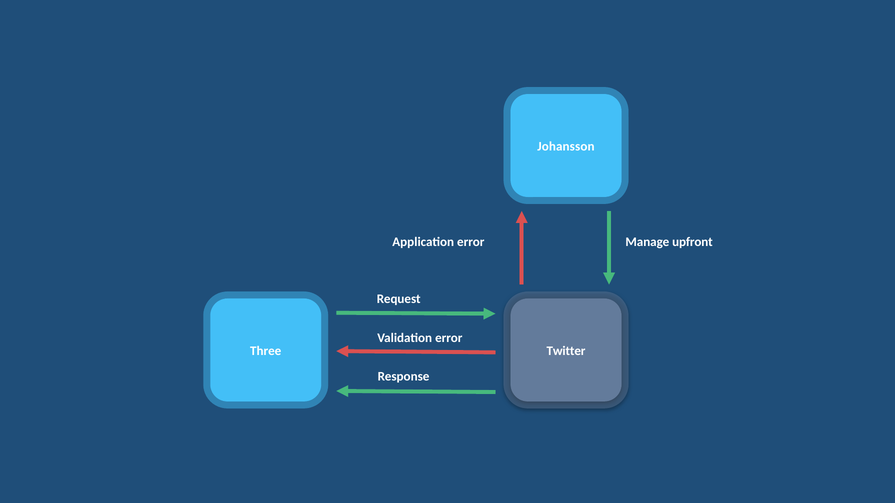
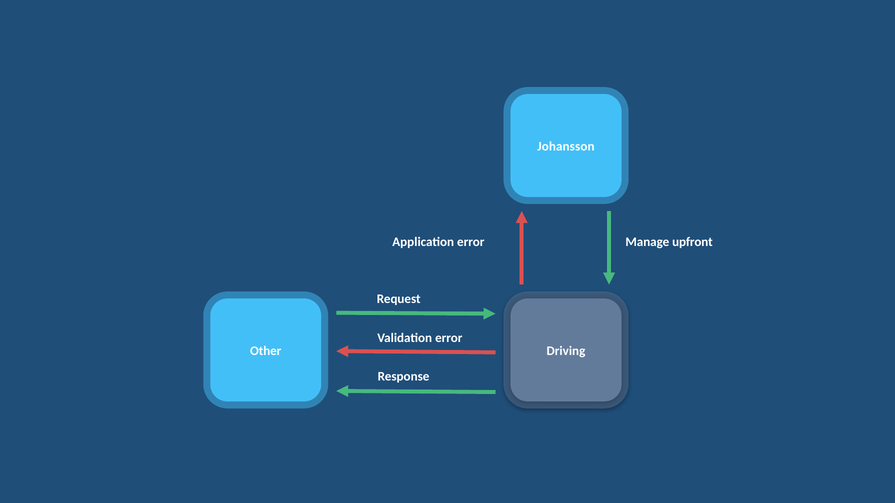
Three: Three -> Other
Twitter: Twitter -> Driving
